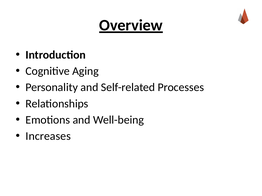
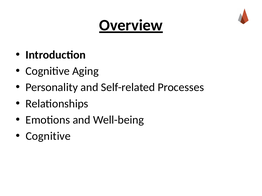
Increases at (48, 137): Increases -> Cognitive
